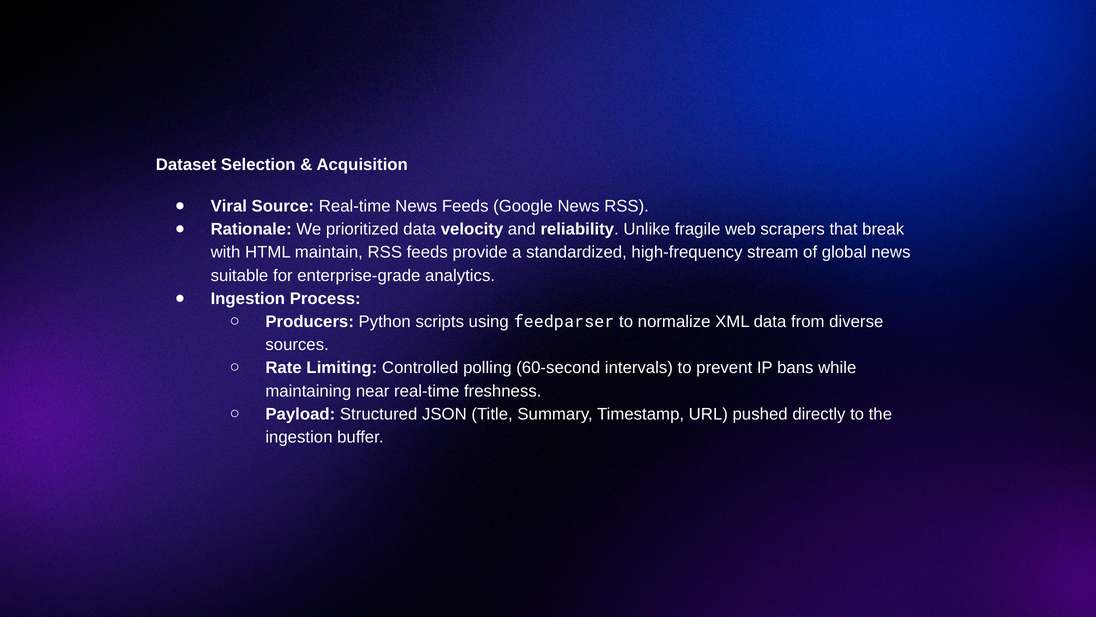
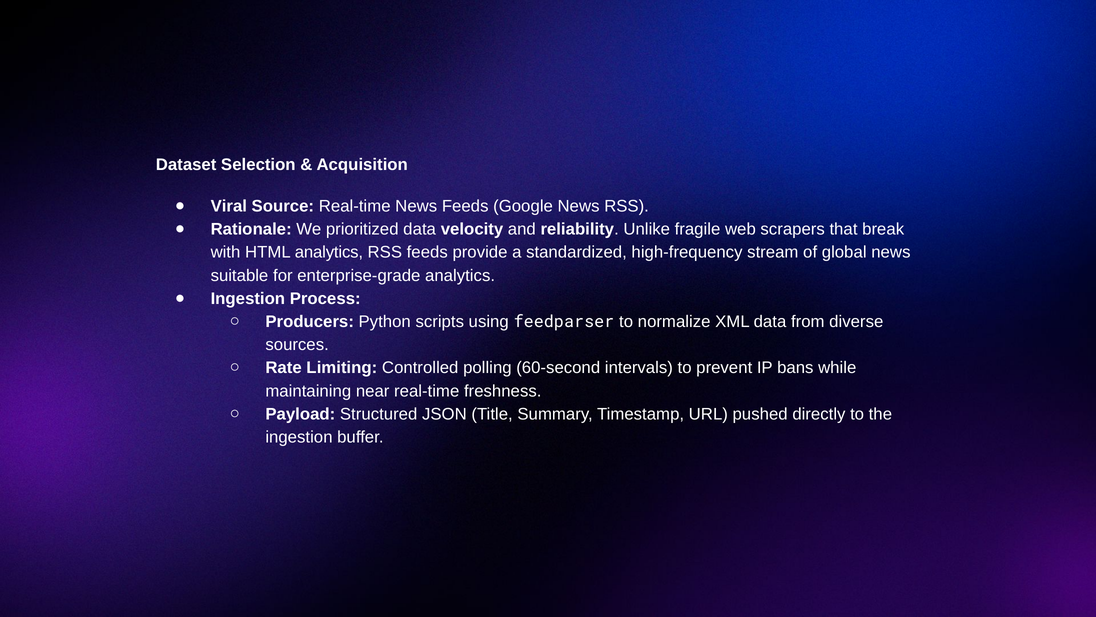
HTML maintain: maintain -> analytics
